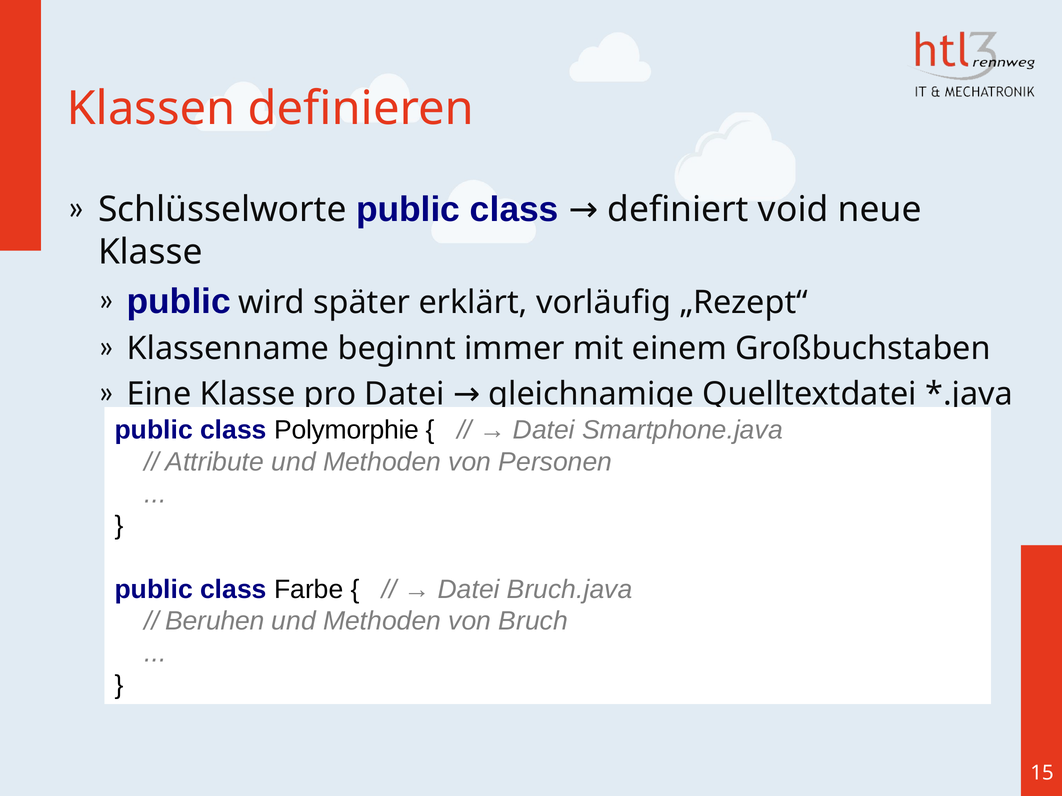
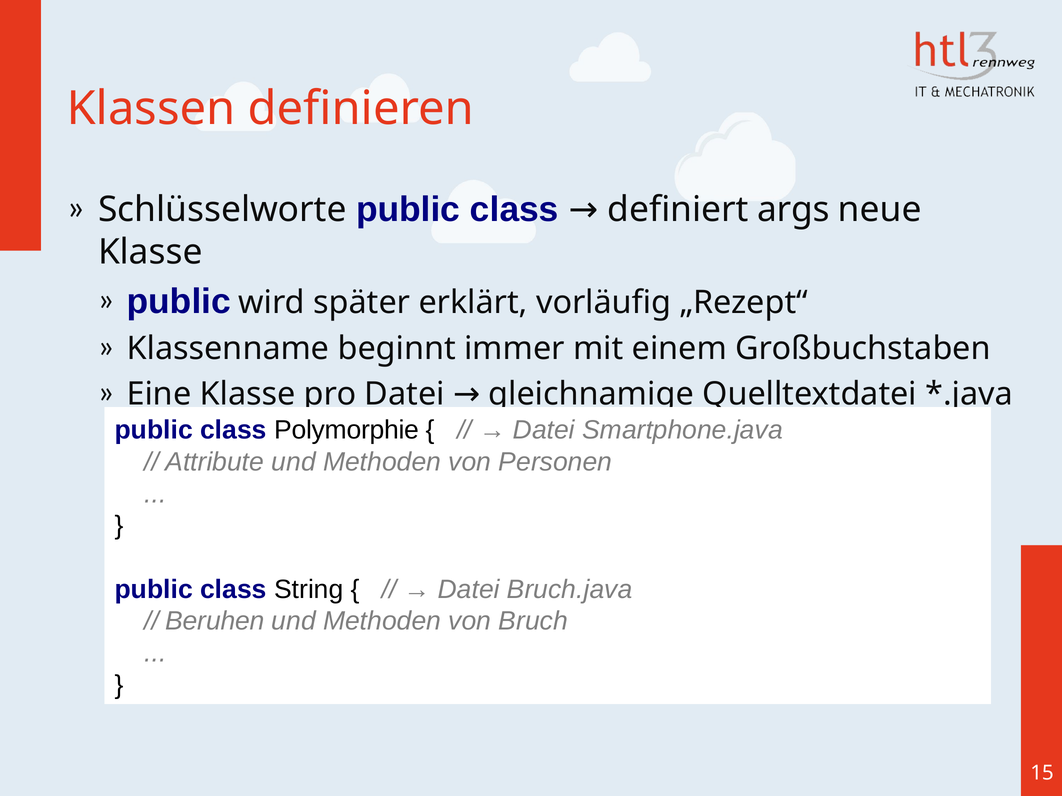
void: void -> args
Farbe: Farbe -> String
